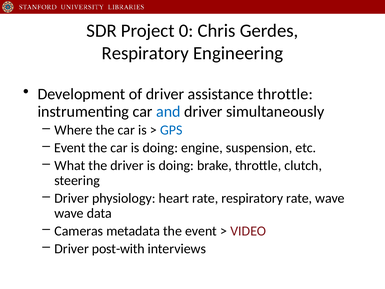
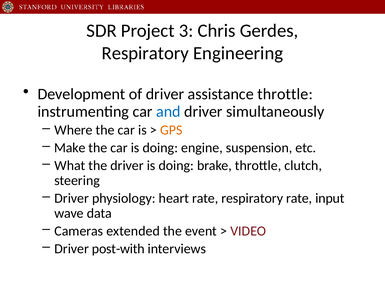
0: 0 -> 3
GPS colour: blue -> orange
Event at (70, 148): Event -> Make
rate wave: wave -> input
metadata: metadata -> extended
